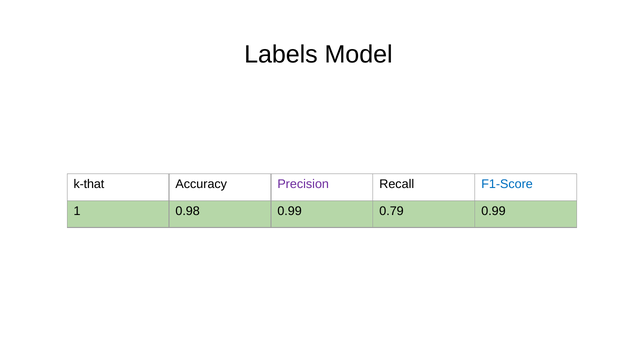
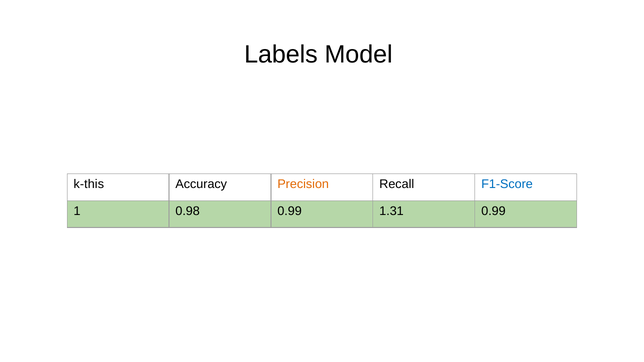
k-that: k-that -> k-this
Precision colour: purple -> orange
0.79: 0.79 -> 1.31
